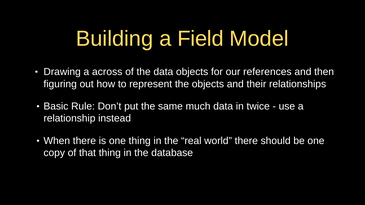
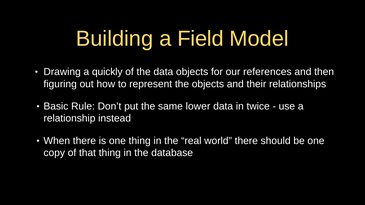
across: across -> quickly
much: much -> lower
